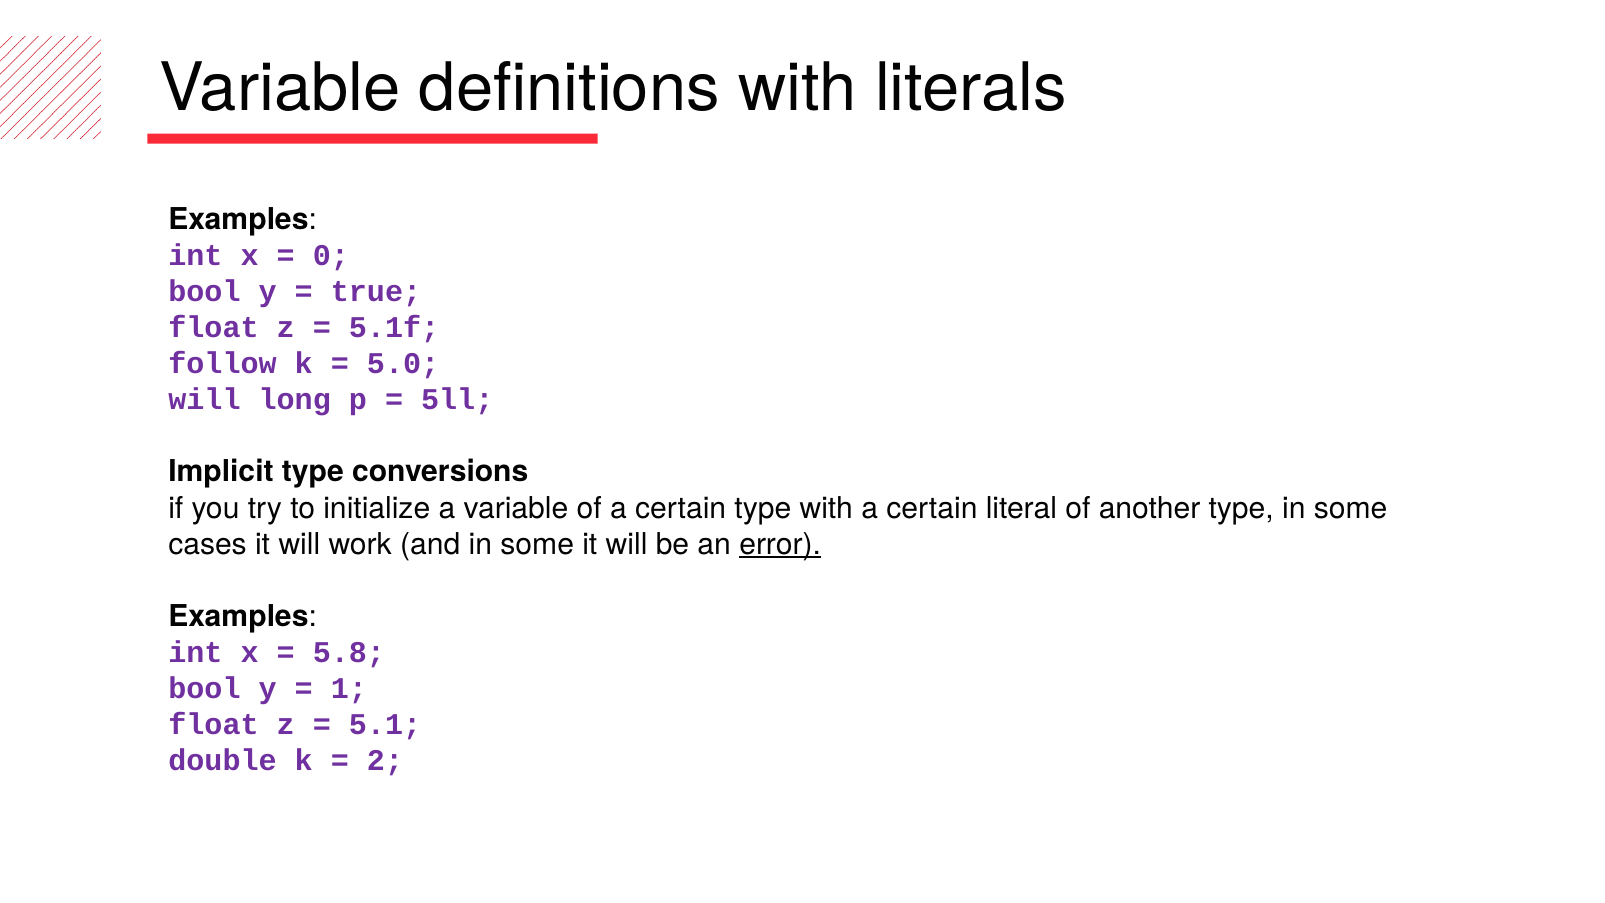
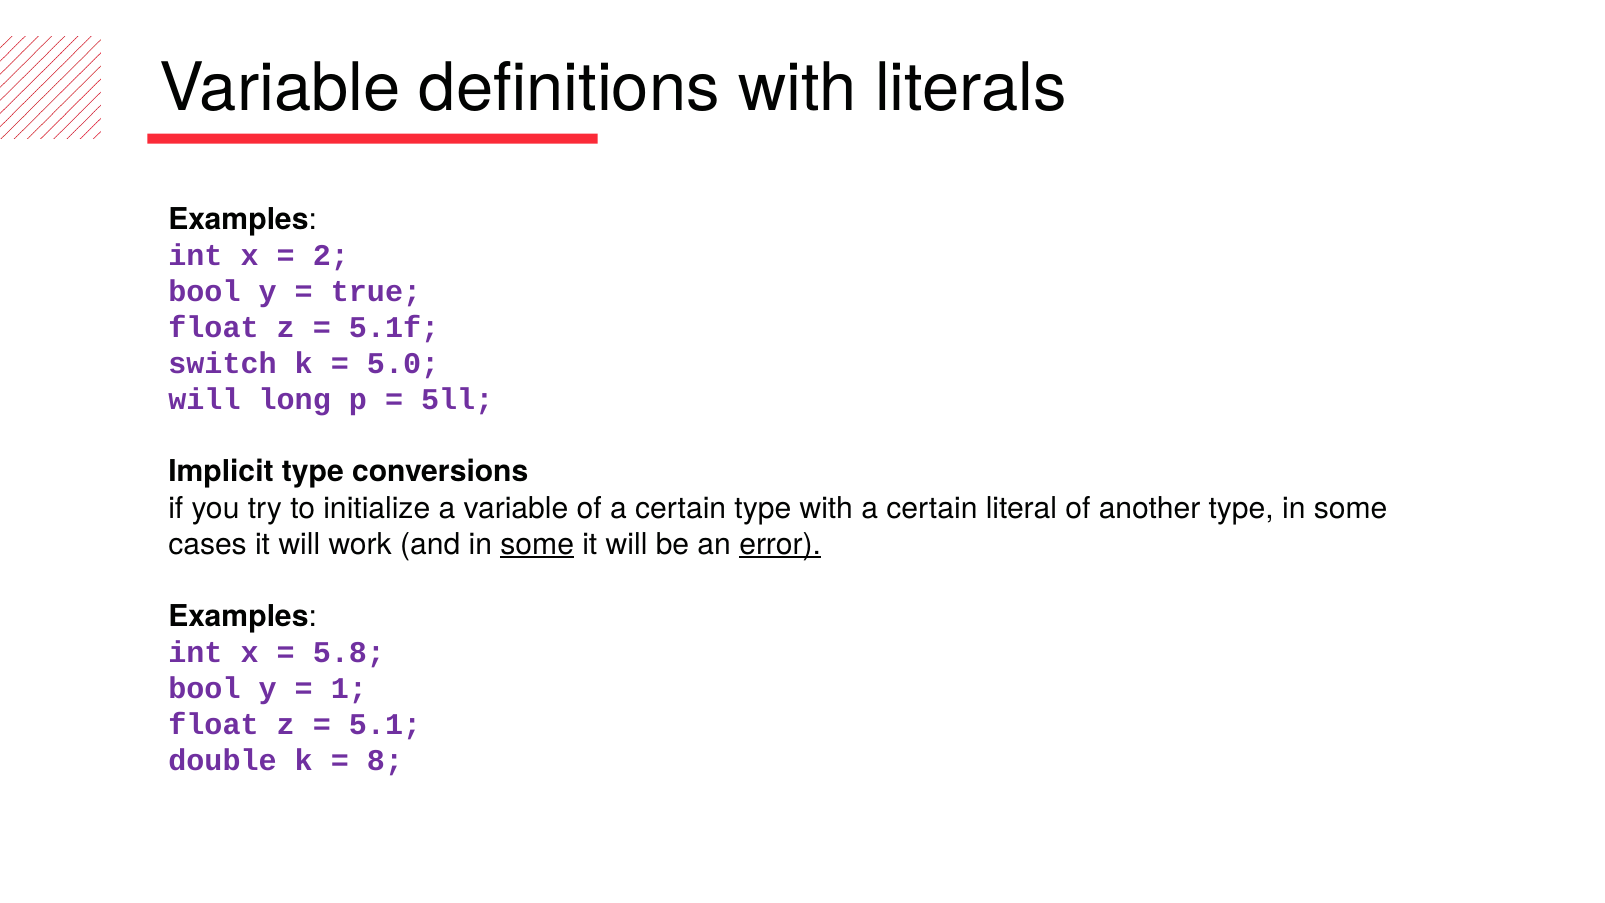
0: 0 -> 2
follow: follow -> switch
some at (537, 544) underline: none -> present
2: 2 -> 8
